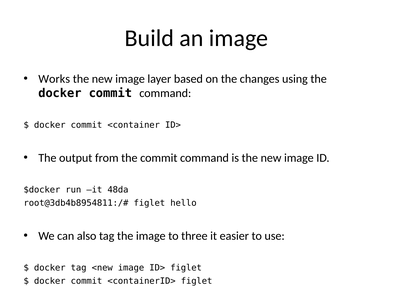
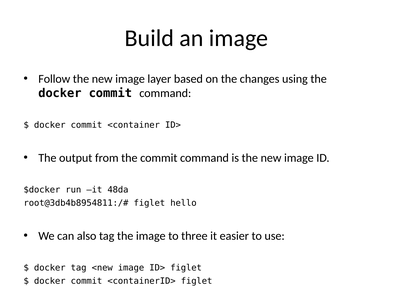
Works: Works -> Follow
